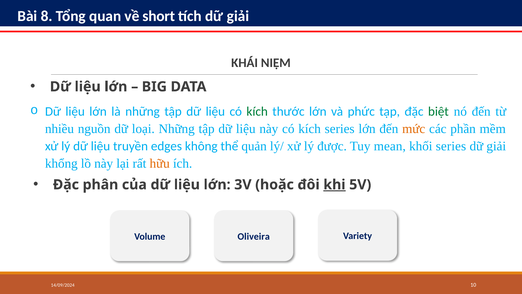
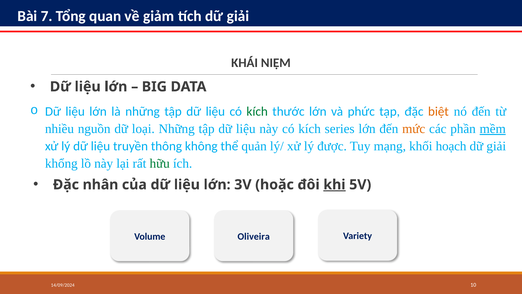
8: 8 -> 7
short: short -> giảm
biệt colour: green -> orange
mềm underline: none -> present
edges: edges -> thông
mean: mean -> mạng
khối series: series -> hoạch
hữu colour: orange -> green
phân: phân -> nhân
